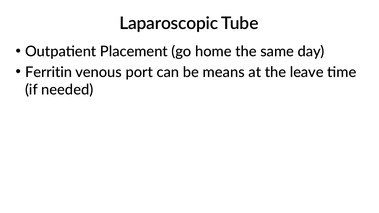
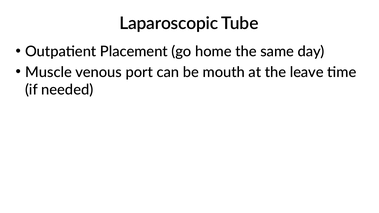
Ferritin: Ferritin -> Muscle
means: means -> mouth
